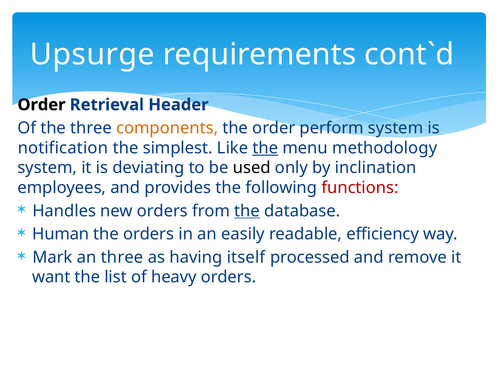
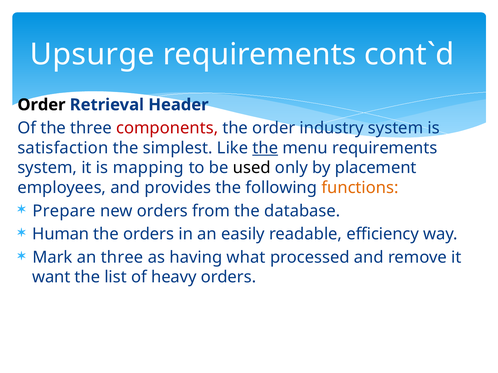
components colour: orange -> red
perform: perform -> industry
notification: notification -> satisfaction
menu methodology: methodology -> requirements
deviating: deviating -> mapping
inclination: inclination -> placement
functions colour: red -> orange
Handles: Handles -> Prepare
the at (247, 211) underline: present -> none
itself: itself -> what
